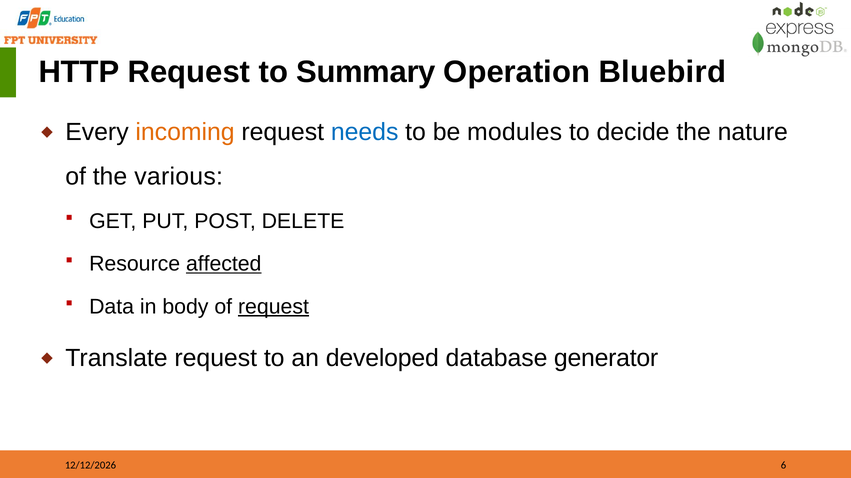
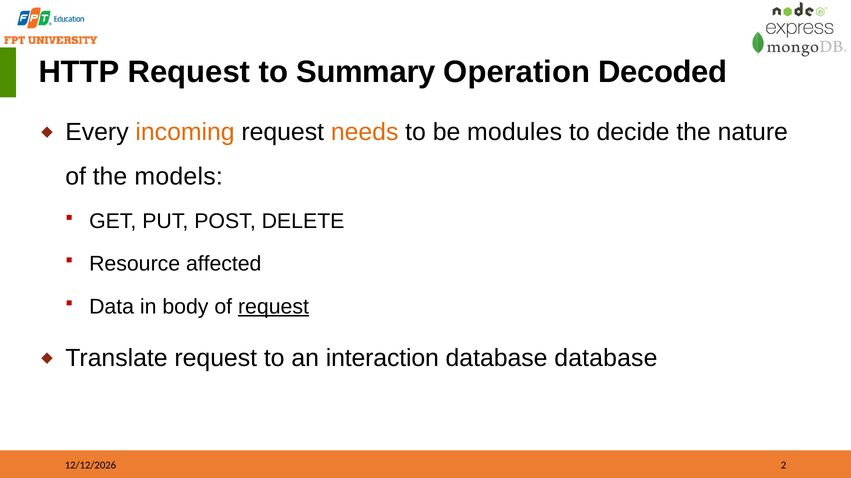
Bluebird: Bluebird -> Decoded
needs colour: blue -> orange
various: various -> models
affected underline: present -> none
developed: developed -> interaction
database generator: generator -> database
6: 6 -> 2
